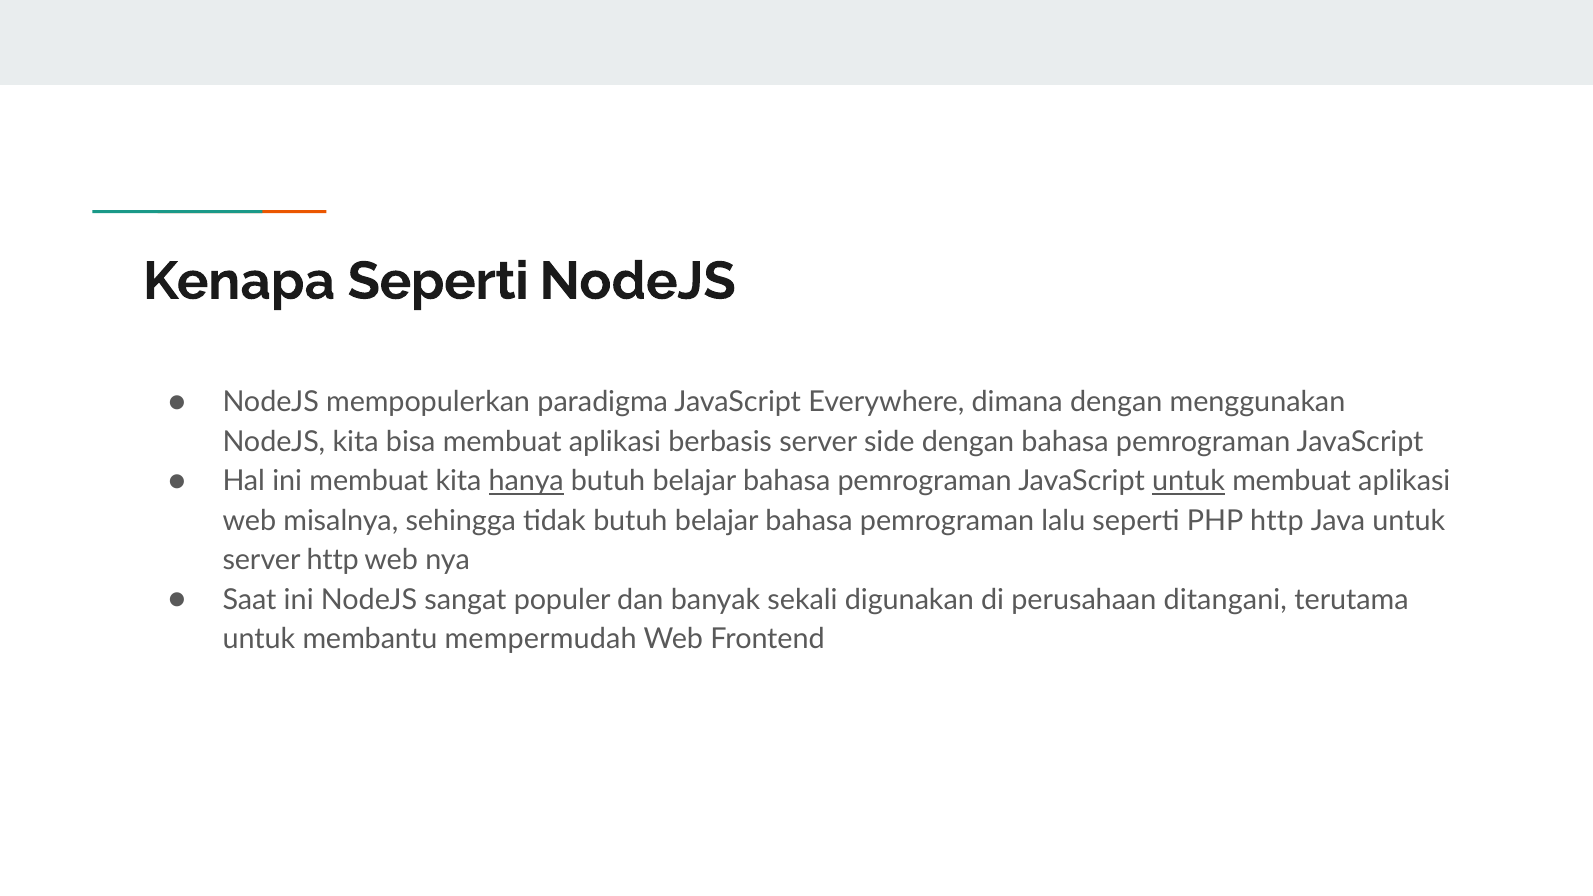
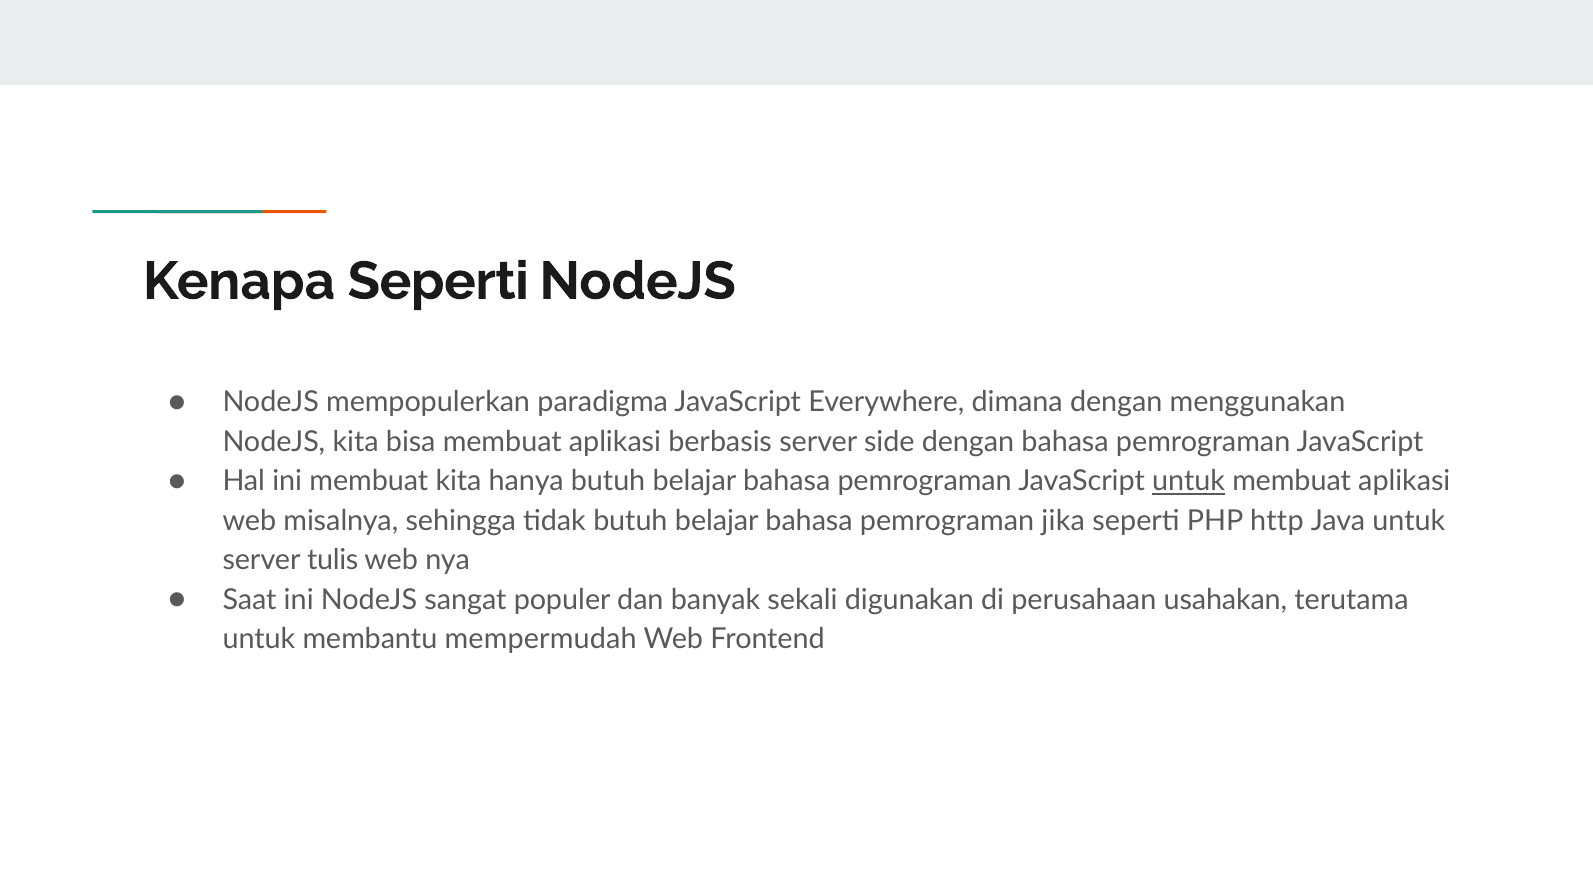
hanya underline: present -> none
lalu: lalu -> jika
server http: http -> tulis
ditangani: ditangani -> usahakan
